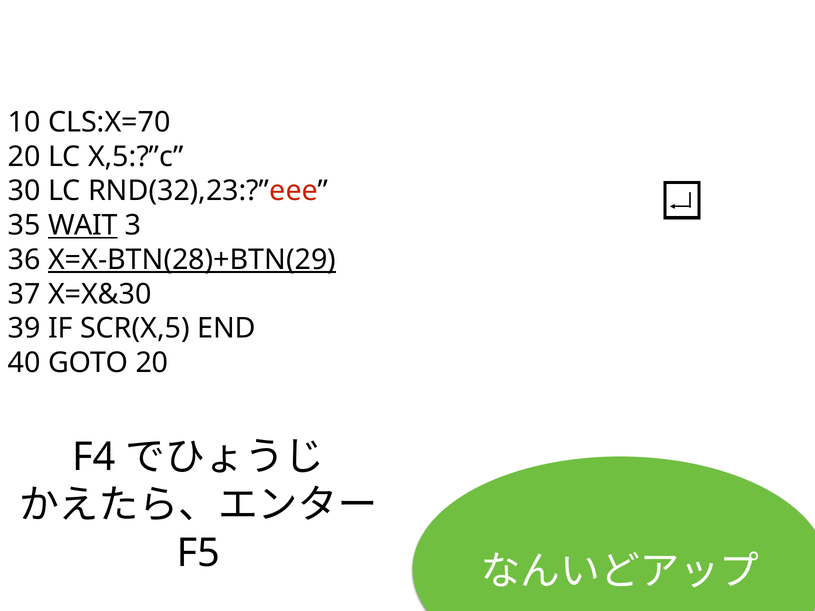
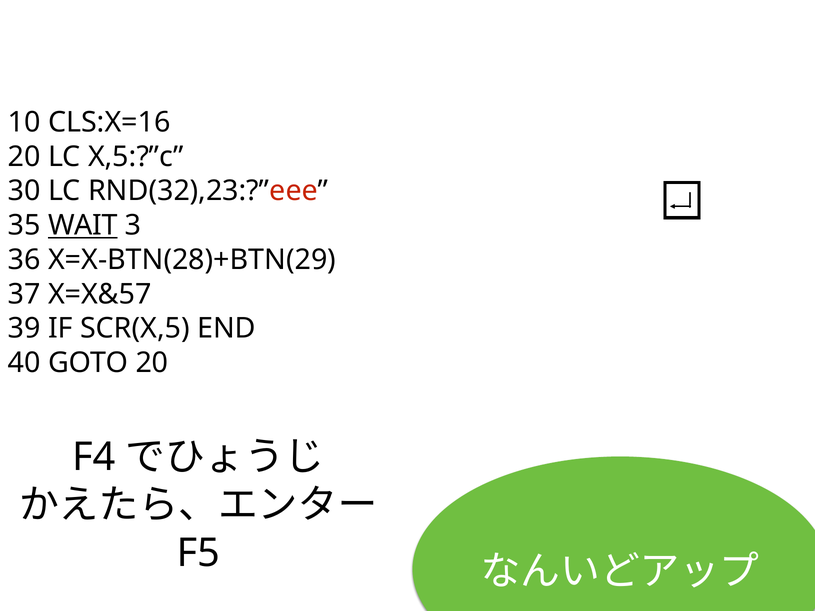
CLS:X=70: CLS:X=70 -> CLS:X=16
X=X-BTN(28)+BTN(29 underline: present -> none
X=X&30: X=X&30 -> X=X&57
